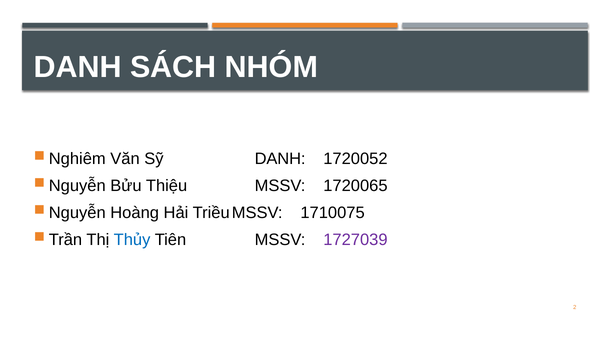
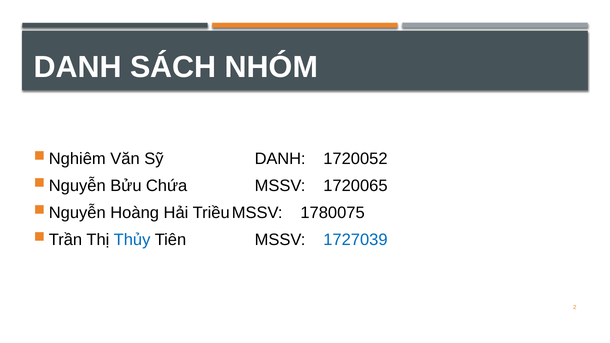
Thiệu: Thiệu -> Chứa
1710075: 1710075 -> 1780075
1727039 colour: purple -> blue
